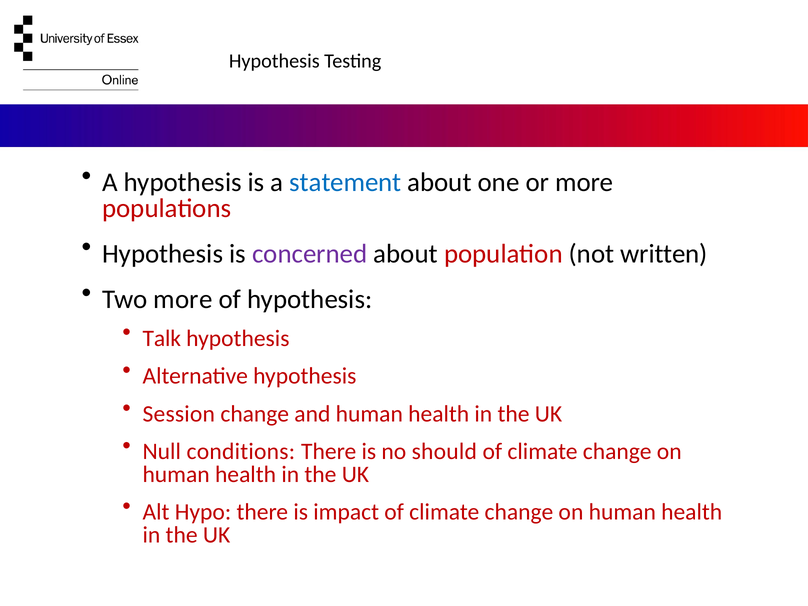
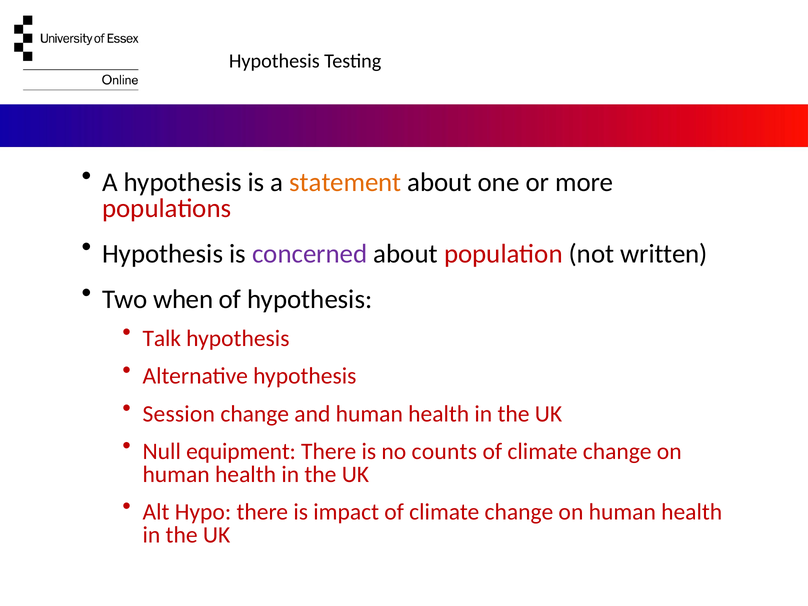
statement colour: blue -> orange
Two more: more -> when
conditions: conditions -> equipment
should: should -> counts
